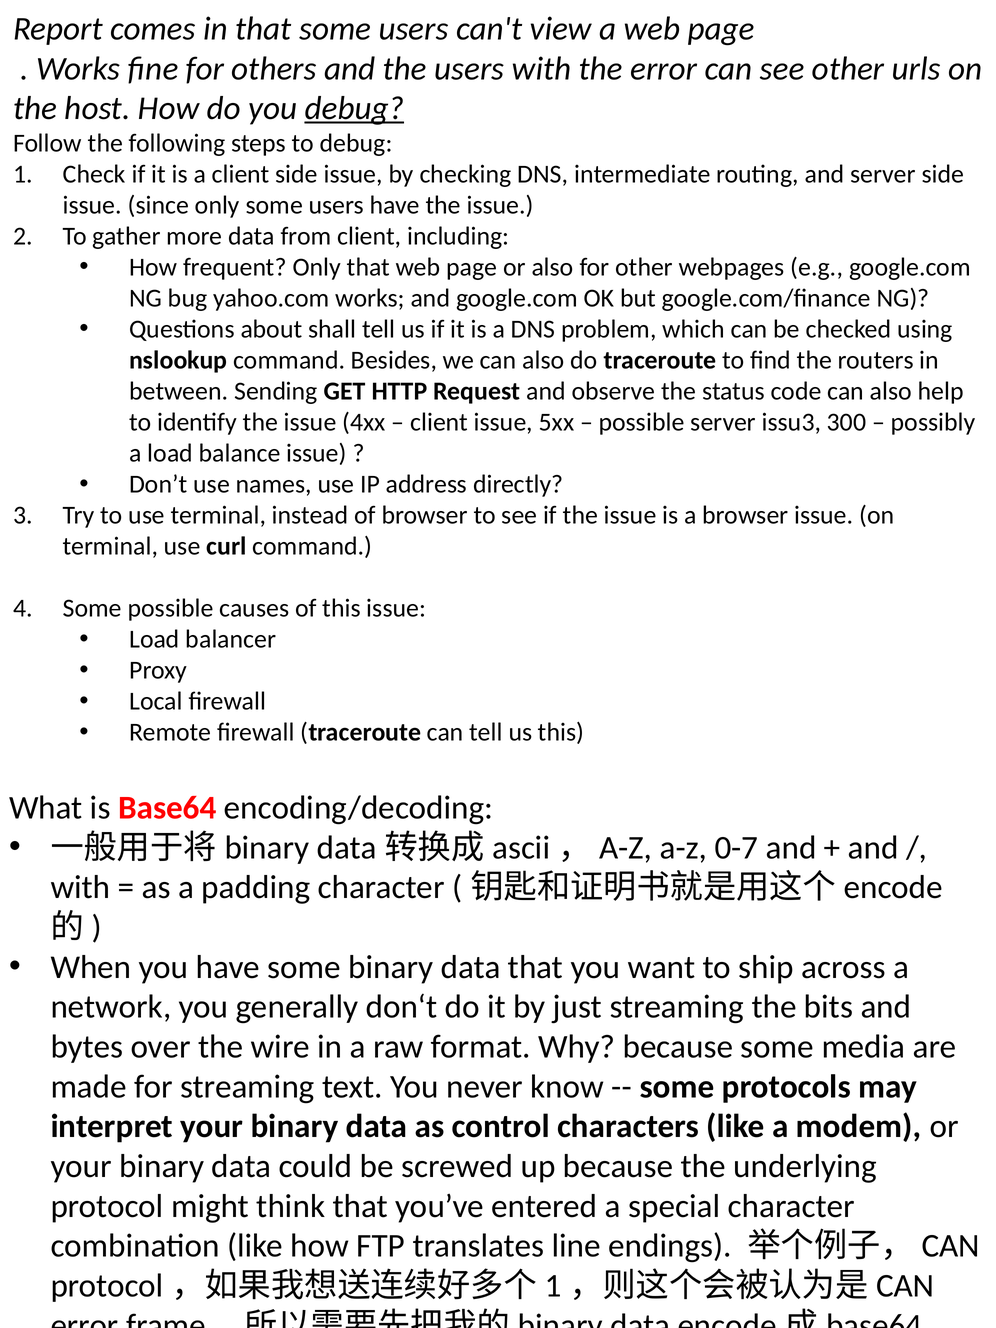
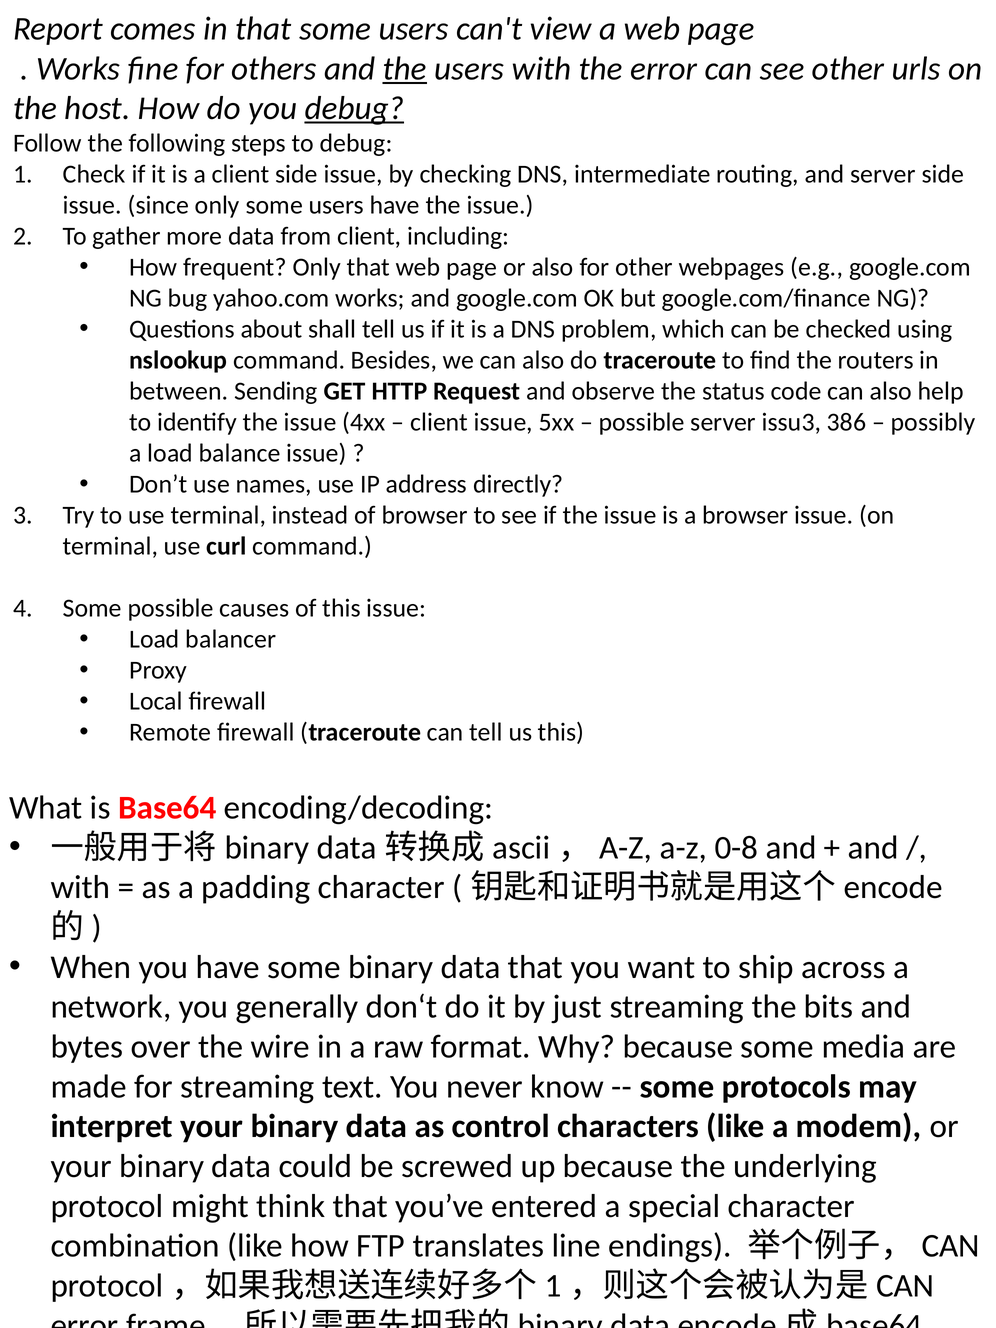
the at (405, 69) underline: none -> present
300: 300 -> 386
0-7: 0-7 -> 0-8
